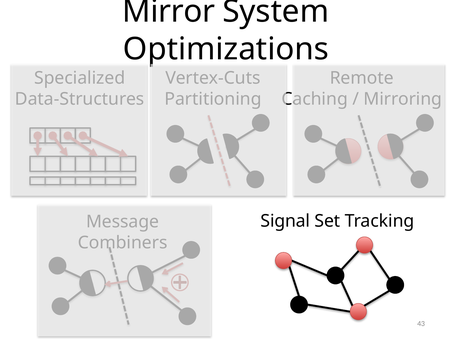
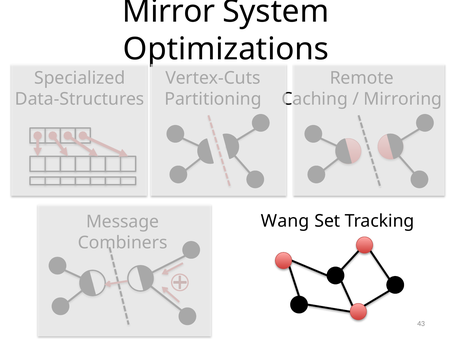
Signal: Signal -> Wang
